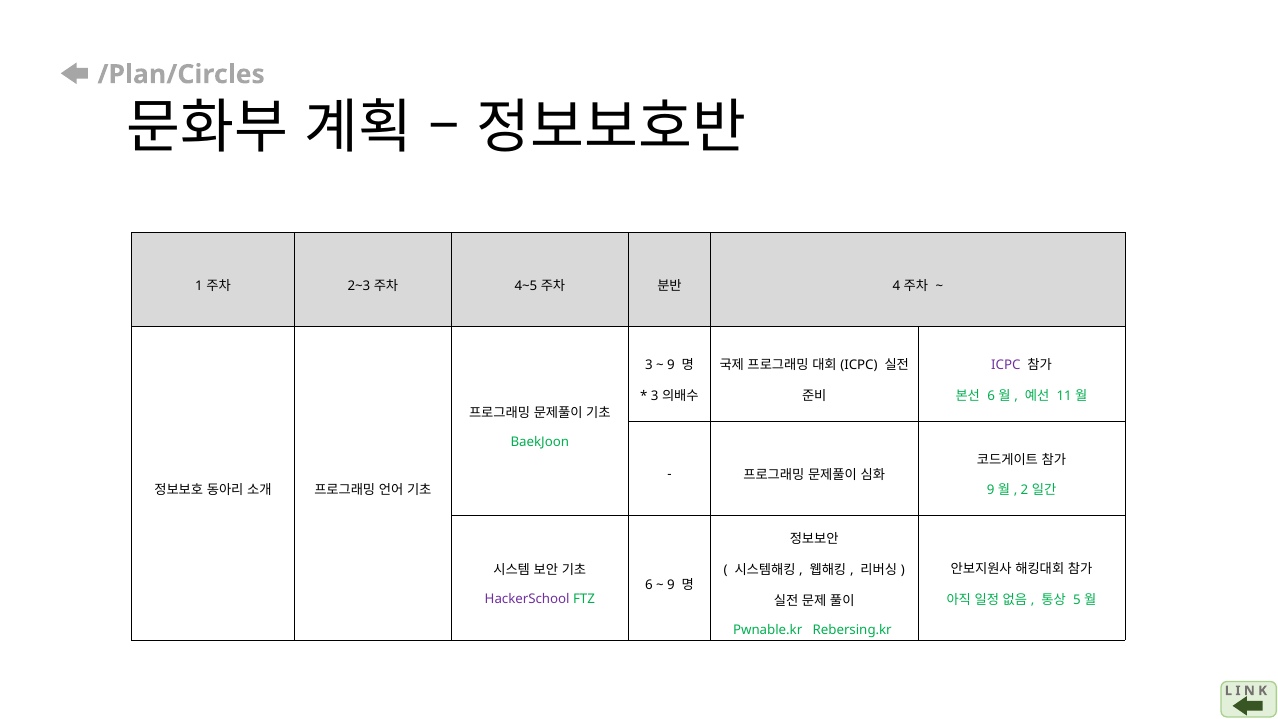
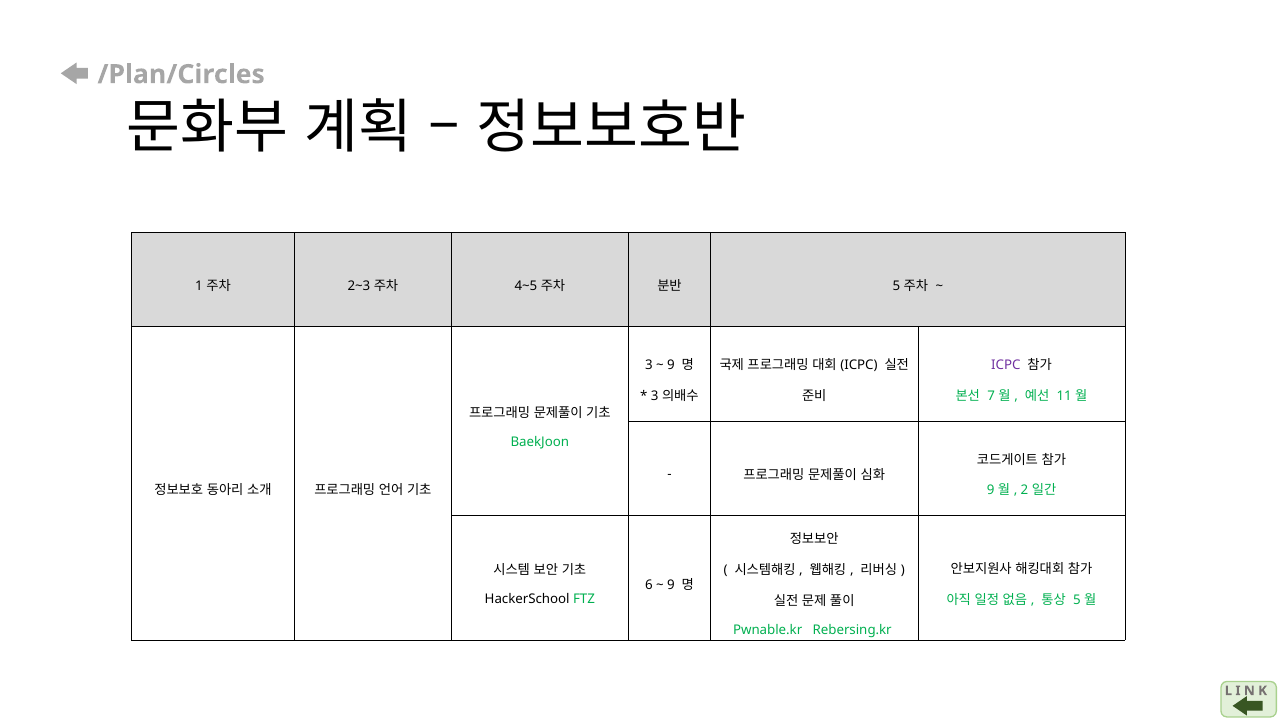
4 at (896, 286): 4 -> 5
6 at (991, 396): 6 -> 7
HackerSchool colour: purple -> black
